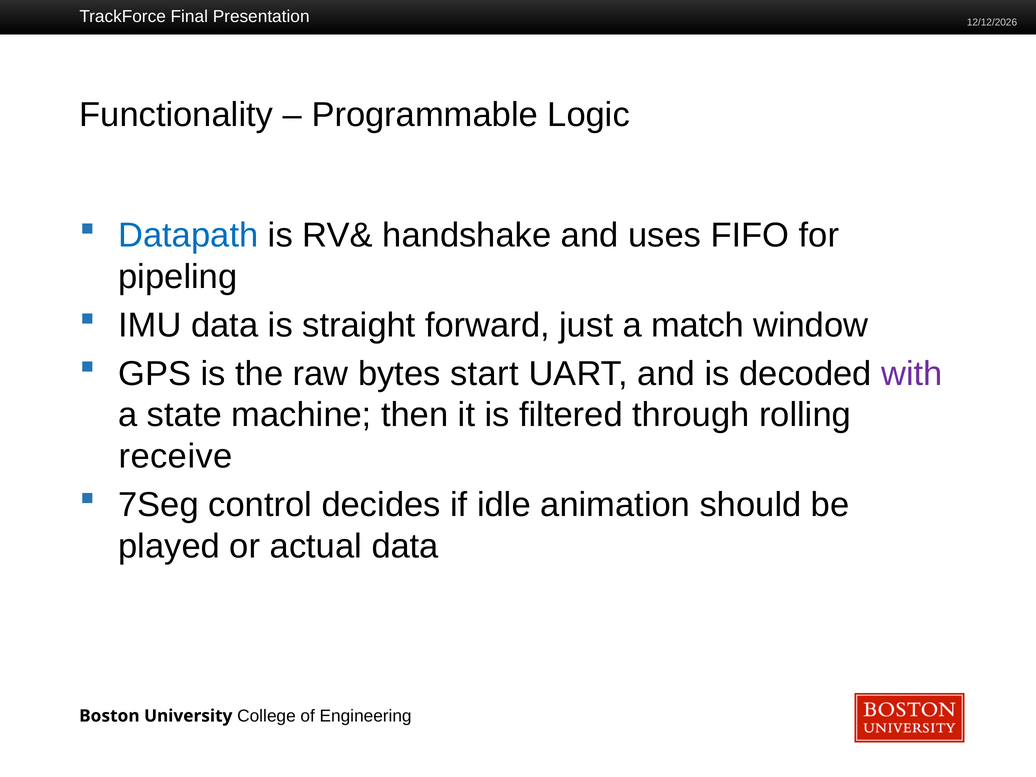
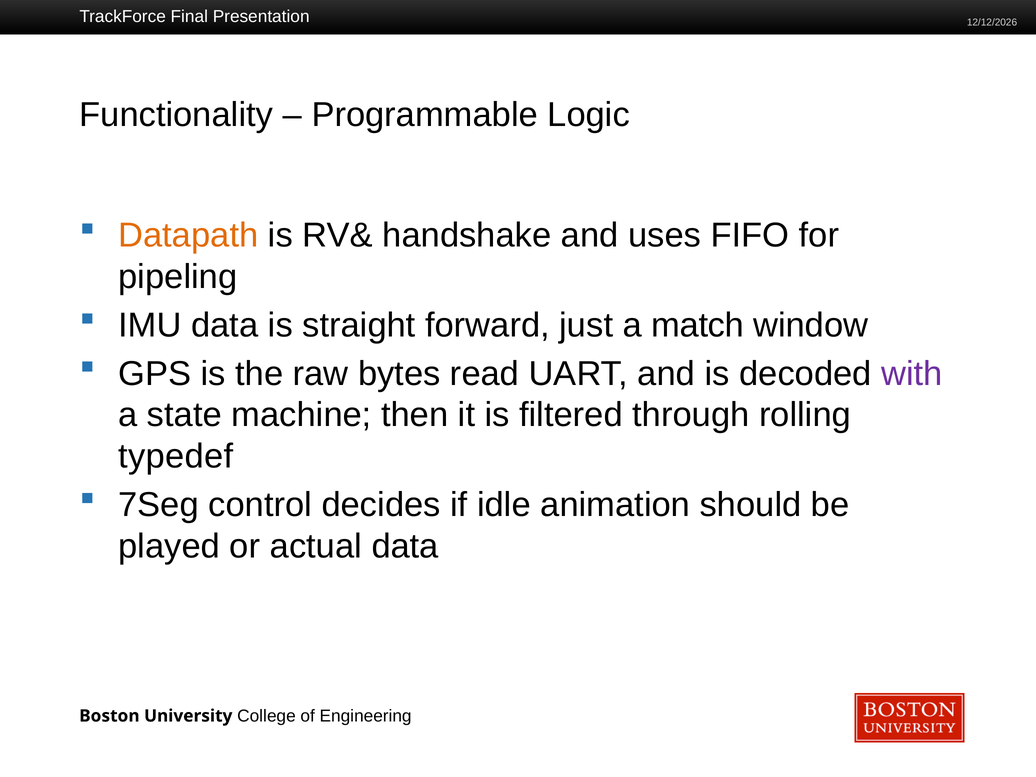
Datapath colour: blue -> orange
start: start -> read
receive: receive -> typedef
